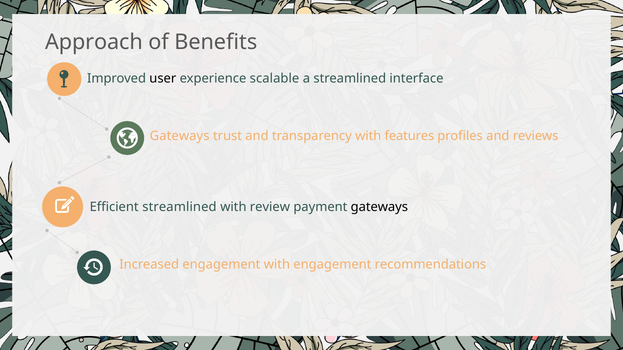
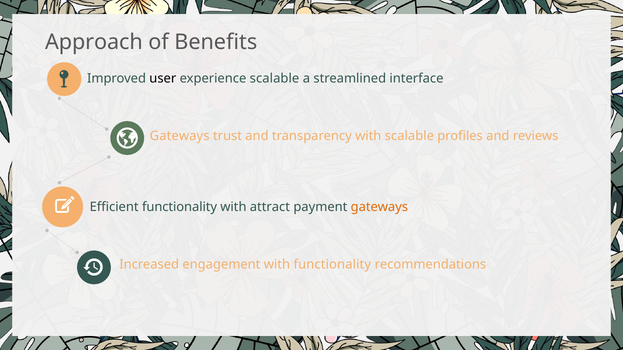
with features: features -> scalable
Efficient streamlined: streamlined -> functionality
review: review -> attract
gateways at (379, 207) colour: black -> orange
with engagement: engagement -> functionality
